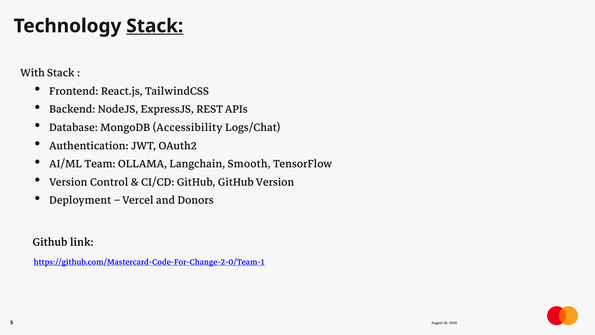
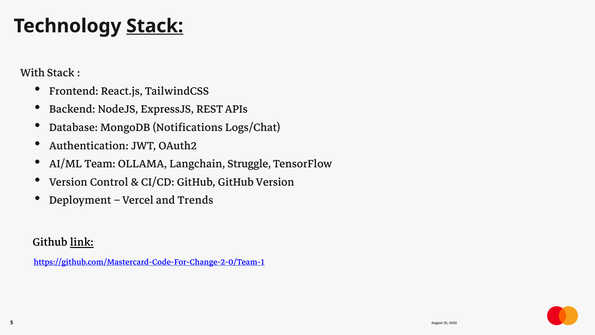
Accessibility: Accessibility -> Notifications
Smooth: Smooth -> Struggle
Donors: Donors -> Trends
link underline: none -> present
